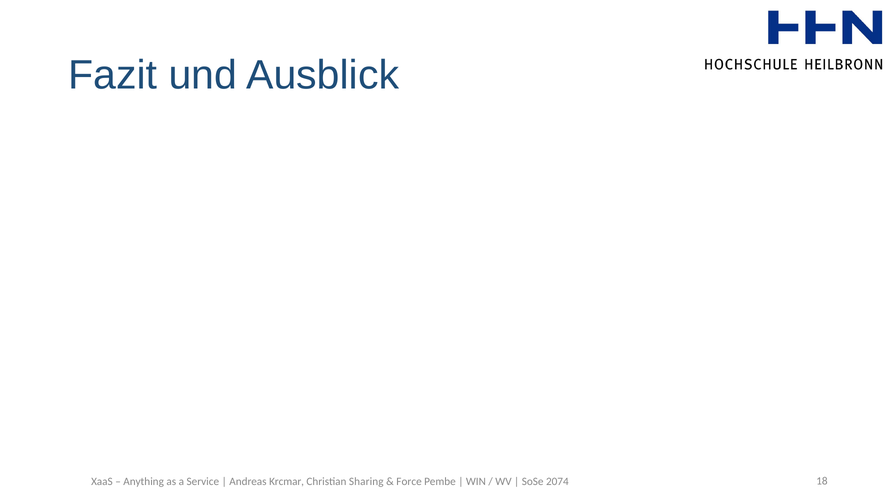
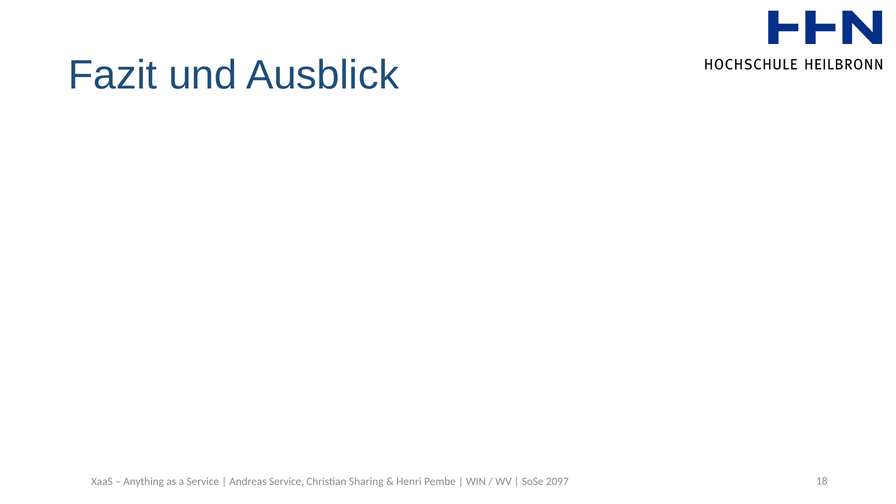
Andreas Krcmar: Krcmar -> Service
Force: Force -> Henri
2074: 2074 -> 2097
